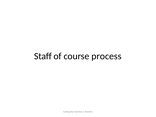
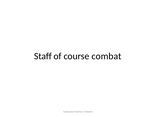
process: process -> combat
